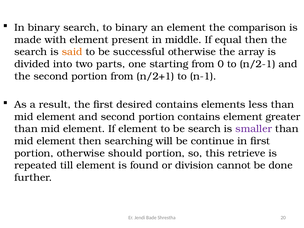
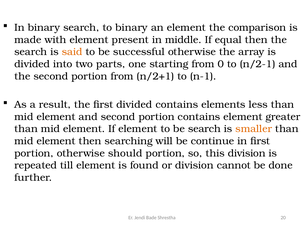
first desired: desired -> divided
smaller colour: purple -> orange
this retrieve: retrieve -> division
